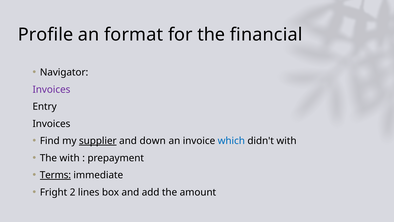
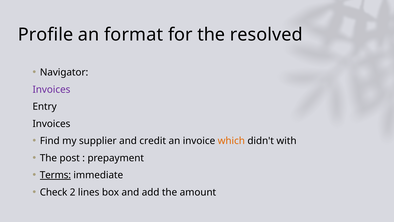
financial: financial -> resolved
supplier underline: present -> none
down: down -> credit
which colour: blue -> orange
The with: with -> post
Fright: Fright -> Check
